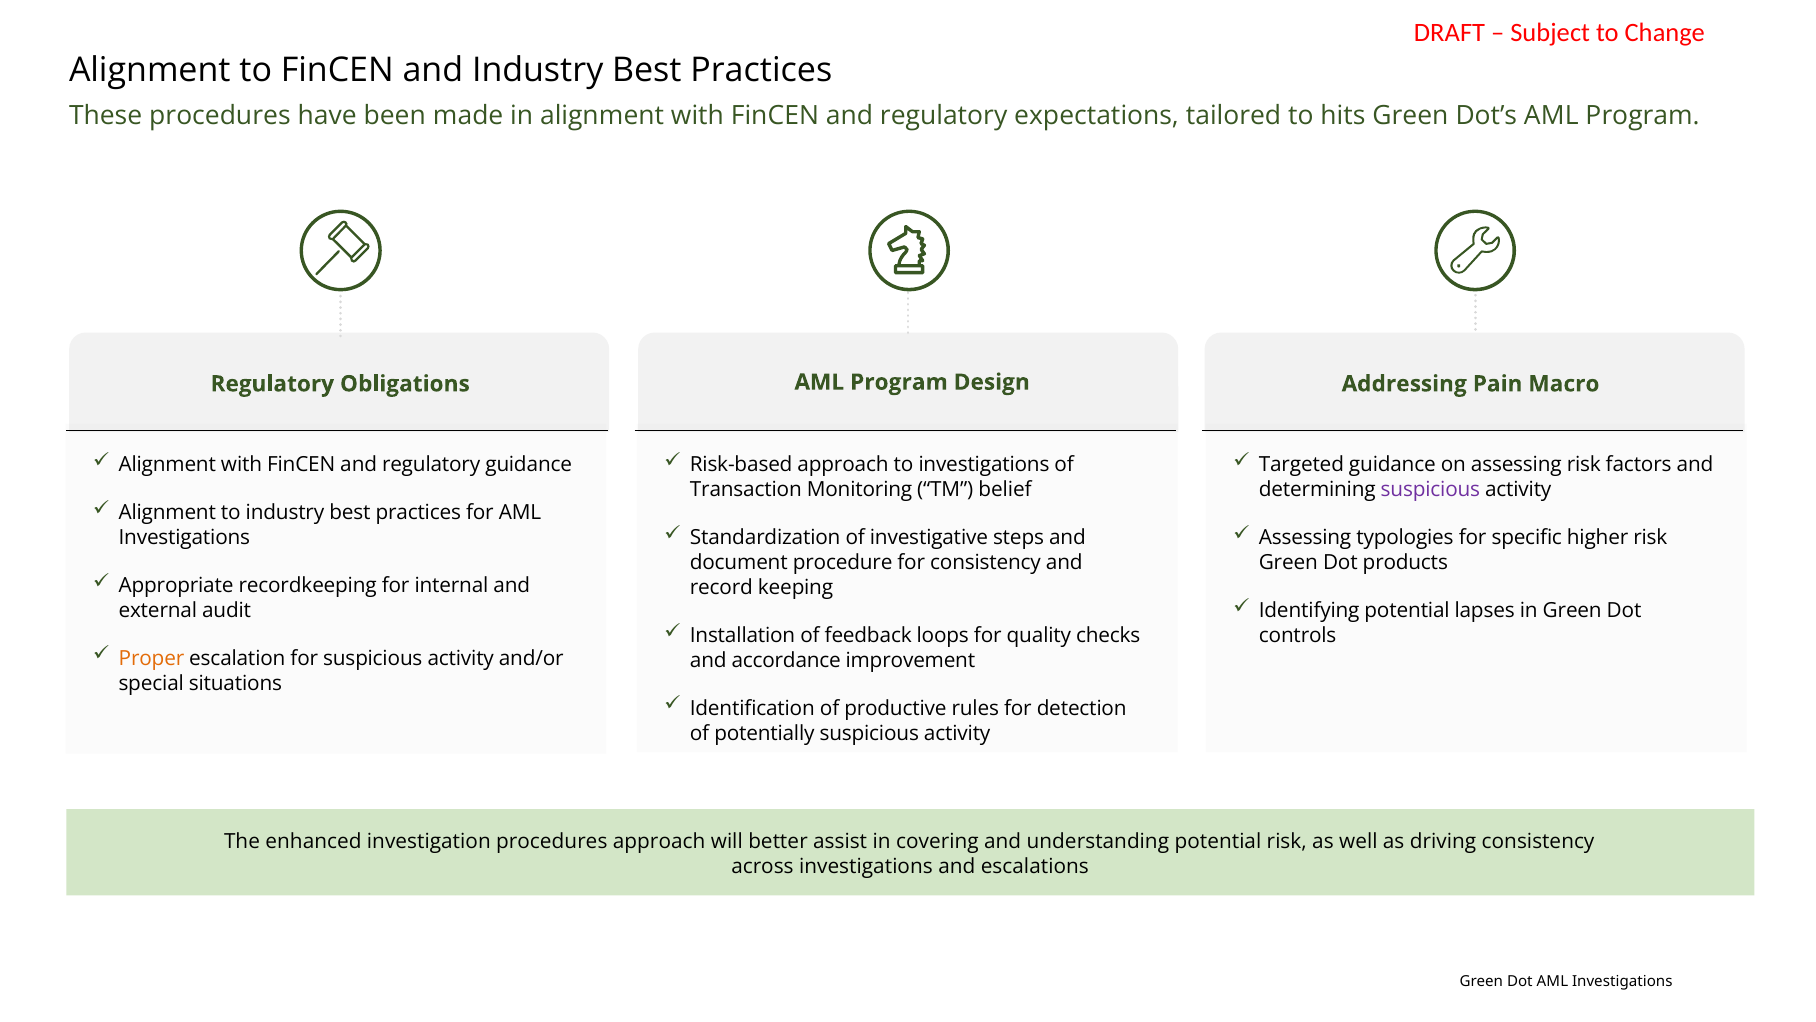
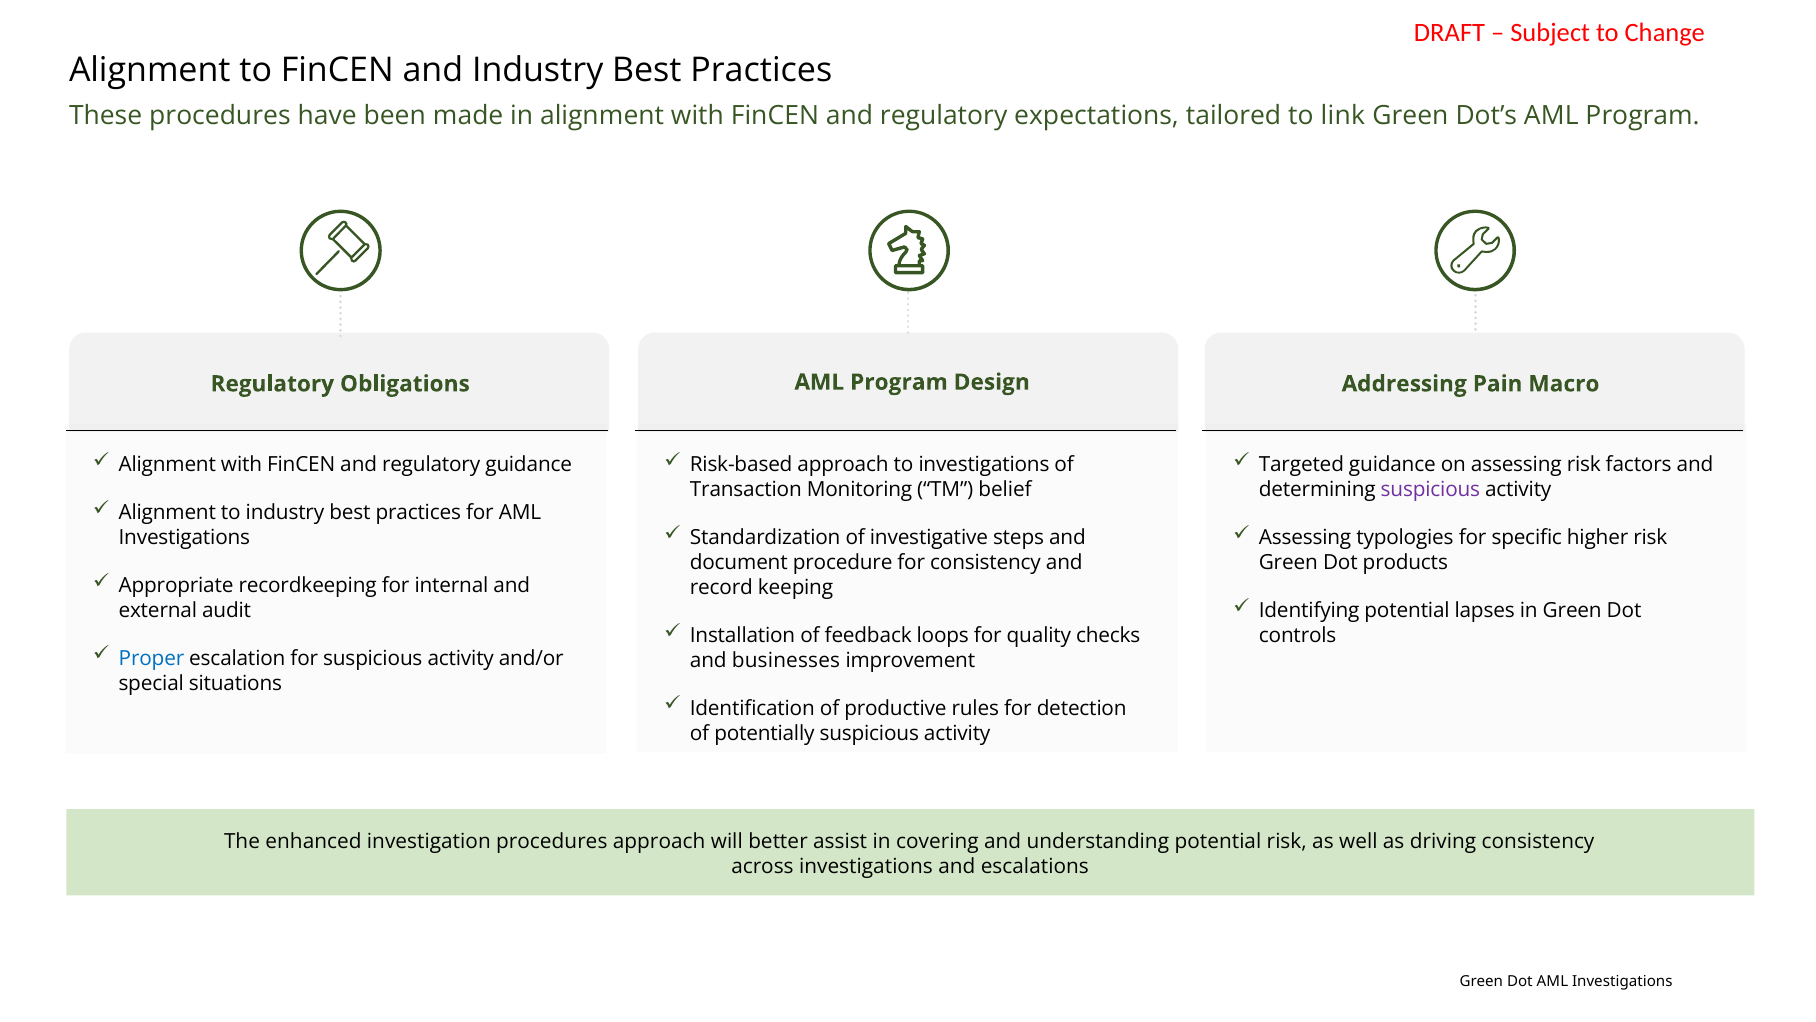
hits: hits -> link
Proper colour: orange -> blue
accordance: accordance -> businesses
